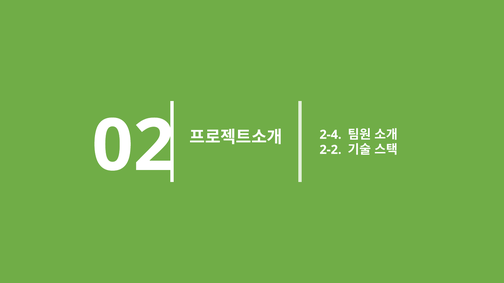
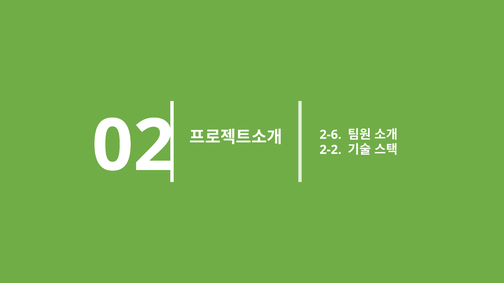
2-4: 2-4 -> 2-6
